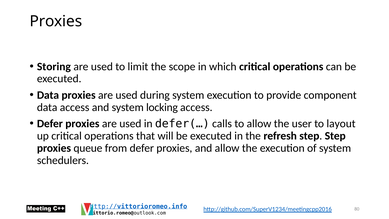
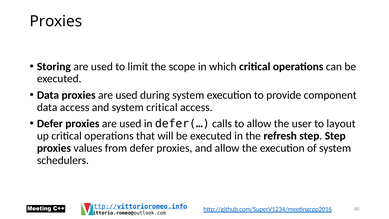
system locking: locking -> critical
queue: queue -> values
